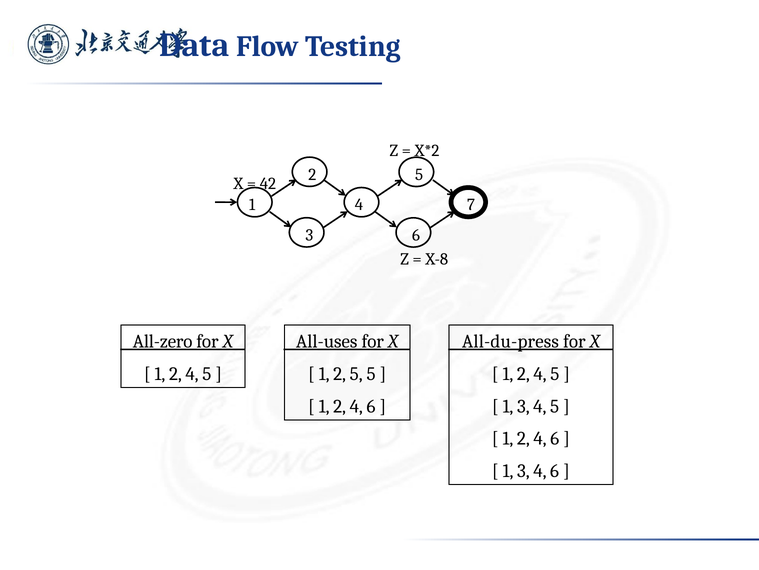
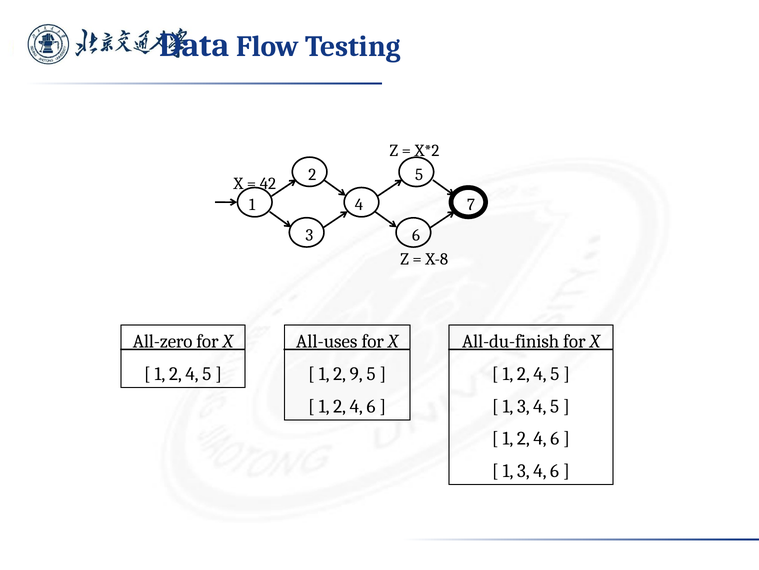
All-du-press: All-du-press -> All-du-finish
2 5: 5 -> 9
